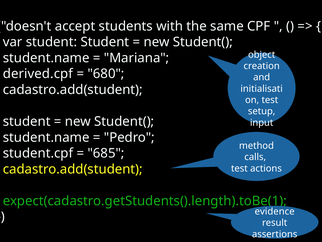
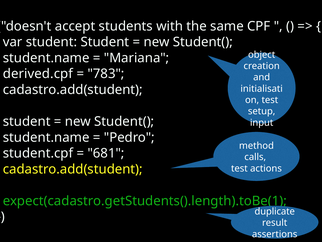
680: 680 -> 783
685: 685 -> 681
evidence: evidence -> duplicate
